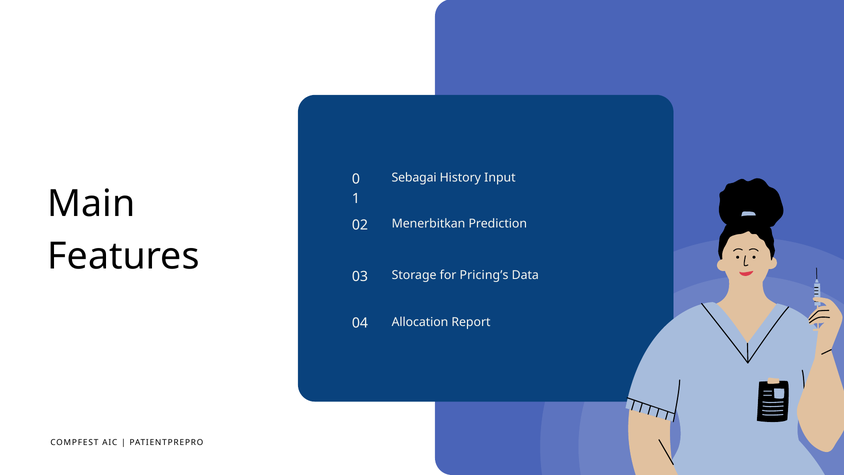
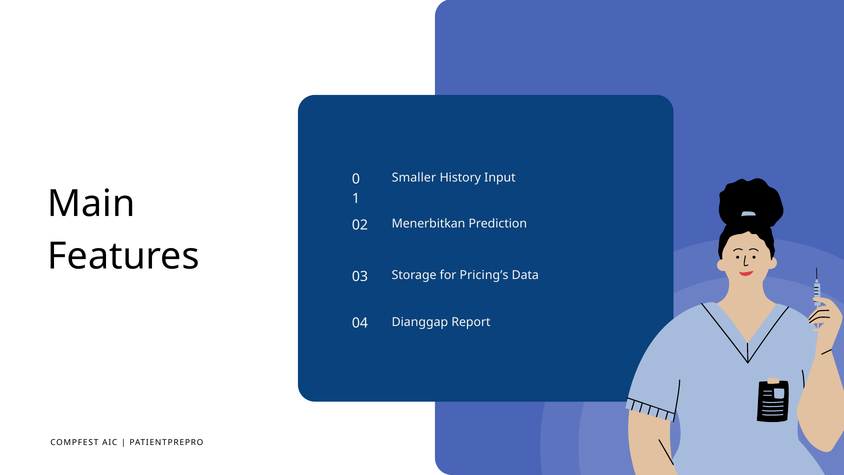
Sebagai: Sebagai -> Smaller
Allocation: Allocation -> Dianggap
